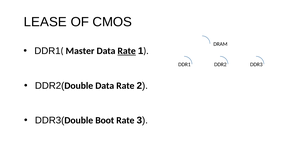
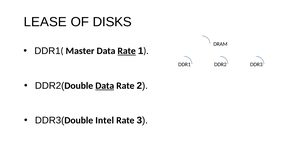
CMOS: CMOS -> DISKS
Data at (105, 86) underline: none -> present
Boot: Boot -> Intel
